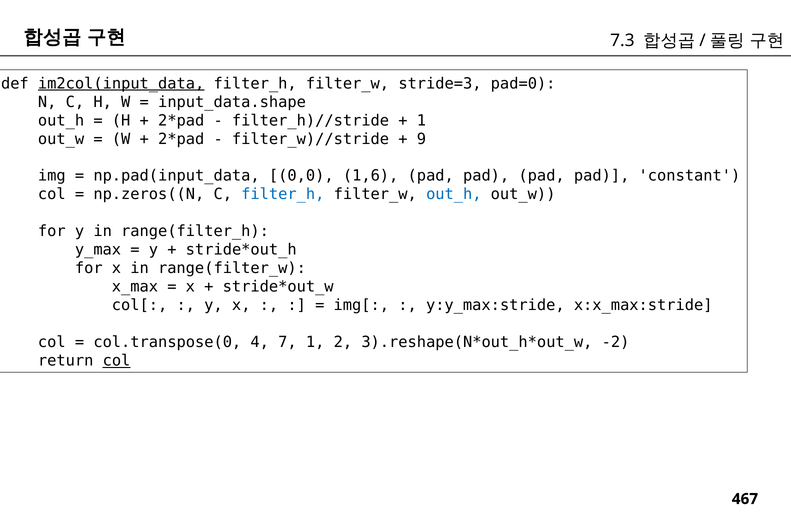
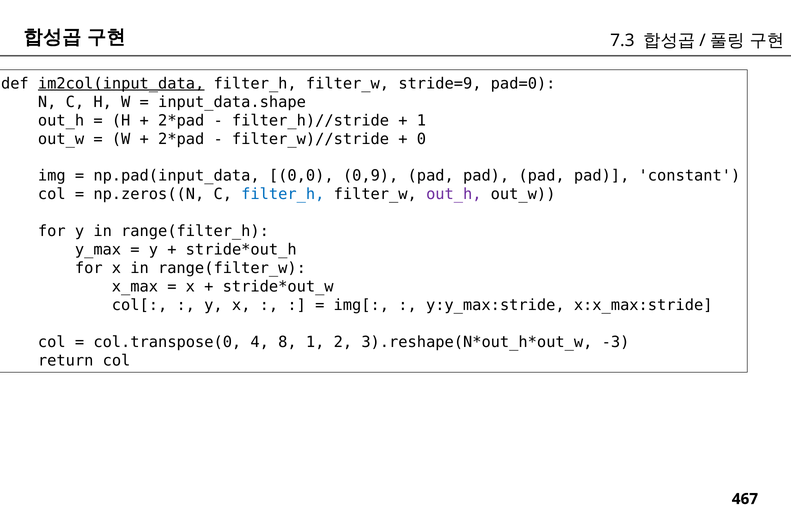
stride=3: stride=3 -> stride=9
9: 9 -> 0
1,6: 1,6 -> 0,9
out_h at (454, 194) colour: blue -> purple
7: 7 -> 8
-2: -2 -> -3
col at (117, 360) underline: present -> none
